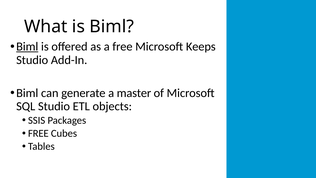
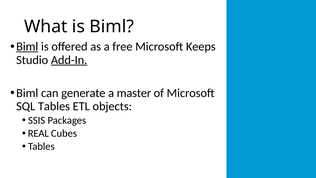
Add-In underline: none -> present
SQL Studio: Studio -> Tables
FREE at (38, 133): FREE -> REAL
